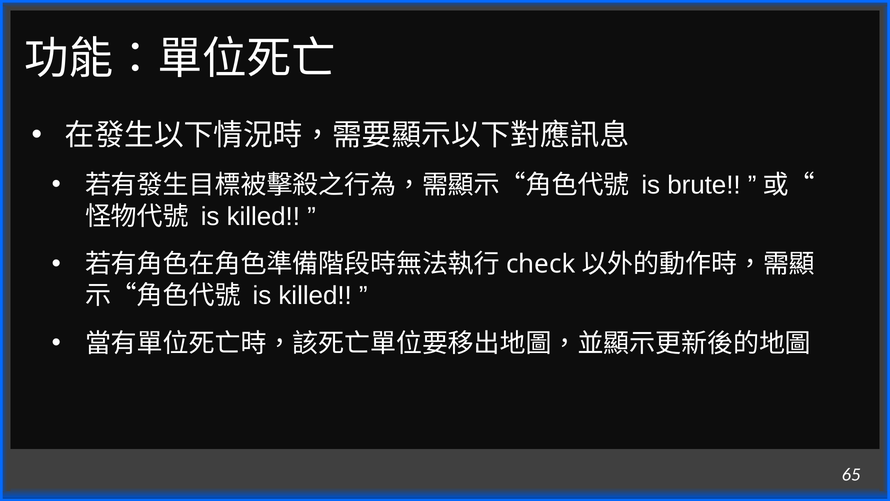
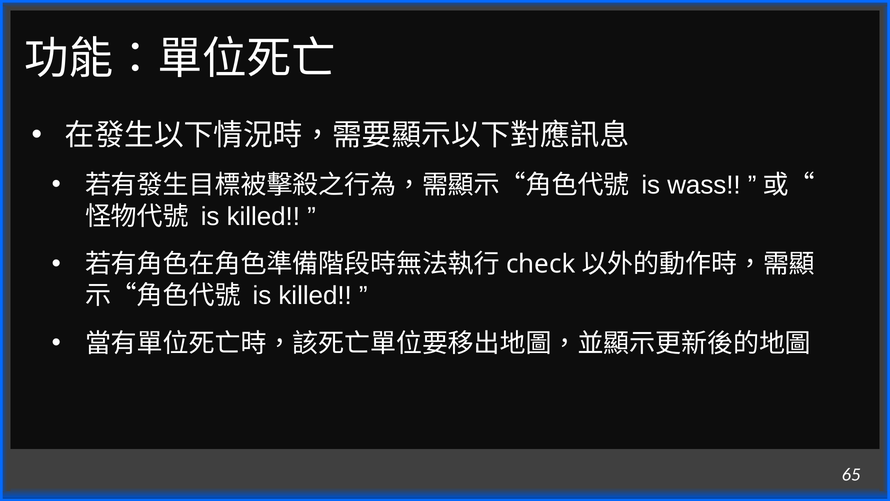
brute: brute -> wass
